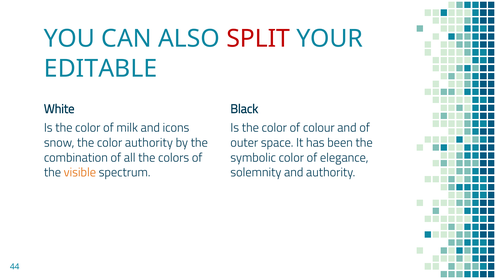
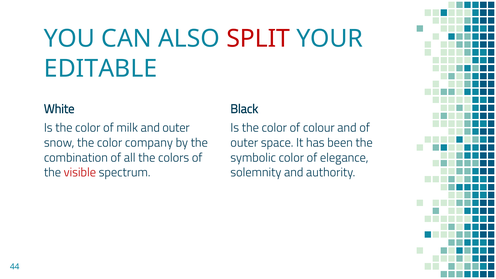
and icons: icons -> outer
color authority: authority -> company
visible colour: orange -> red
